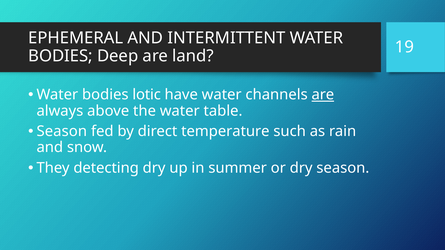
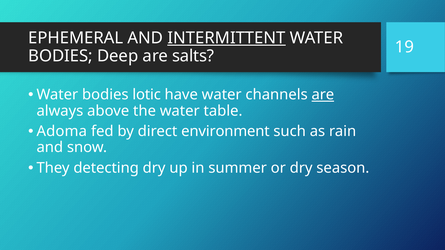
INTERMITTENT underline: none -> present
land: land -> salts
Season at (62, 132): Season -> Adoma
temperature: temperature -> environment
